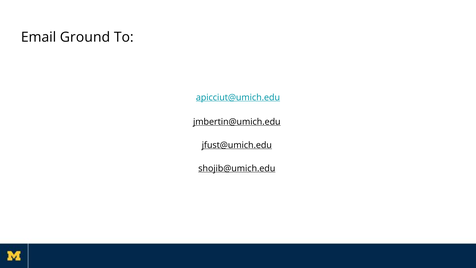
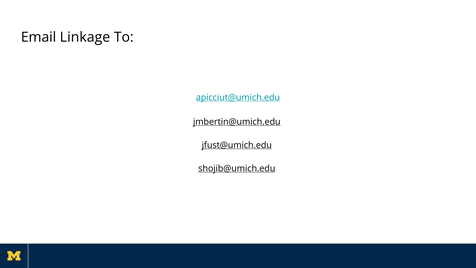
Ground: Ground -> Linkage
